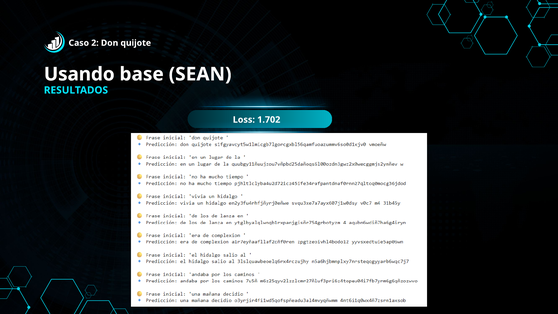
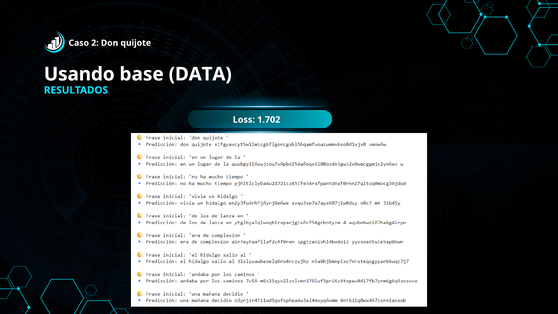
SEAN: SEAN -> DATA
